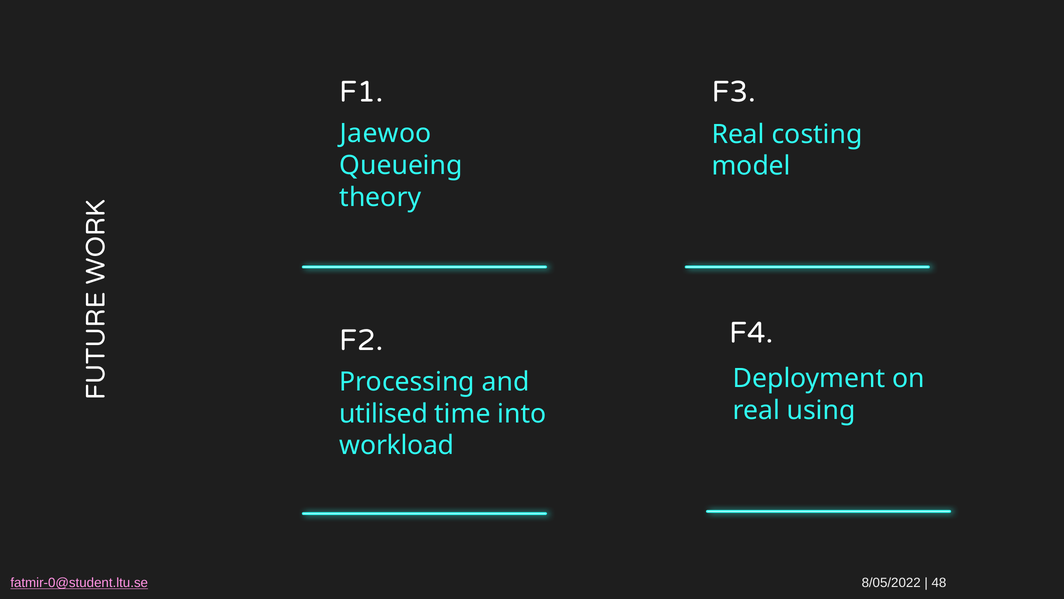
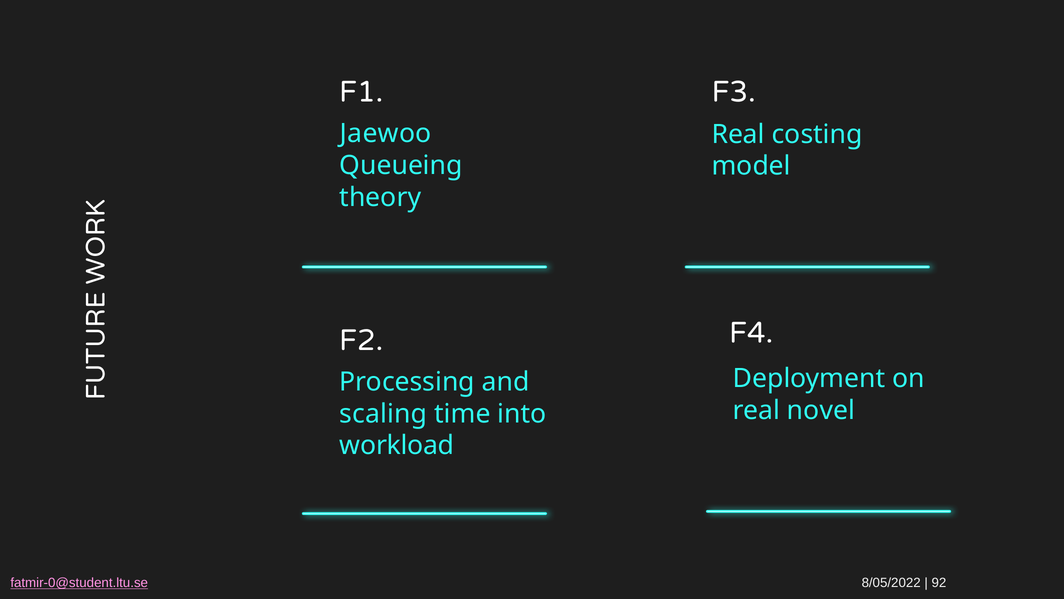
using: using -> novel
utilised: utilised -> scaling
48: 48 -> 92
